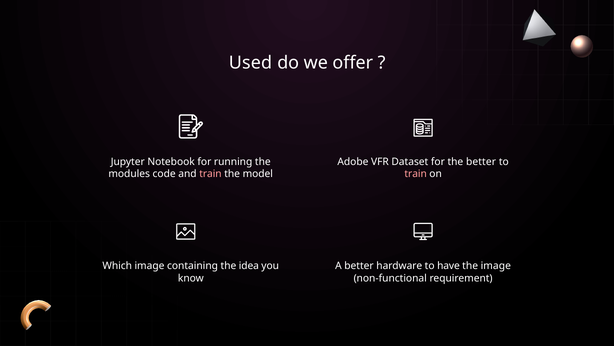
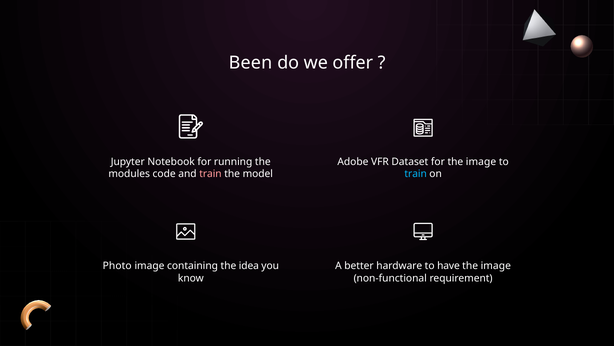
Used: Used -> Been
for the better: better -> image
train at (416, 174) colour: pink -> light blue
Which: Which -> Photo
